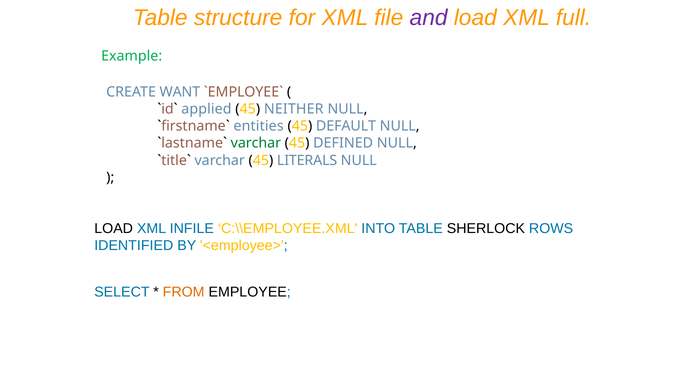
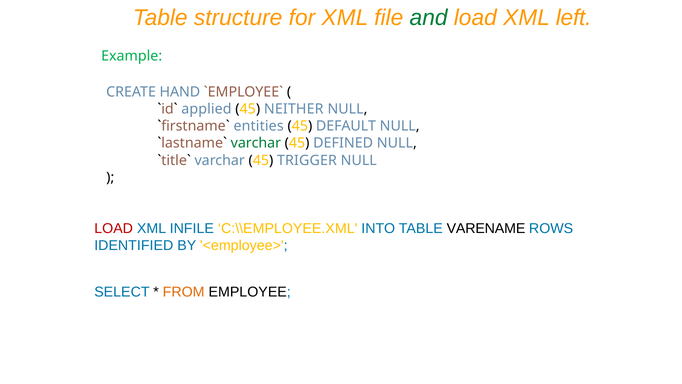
and colour: purple -> green
full: full -> left
WANT: WANT -> HAND
LITERALS: LITERALS -> TRIGGER
LOAD at (114, 228) colour: black -> red
SHERLOCK: SHERLOCK -> VARENAME
